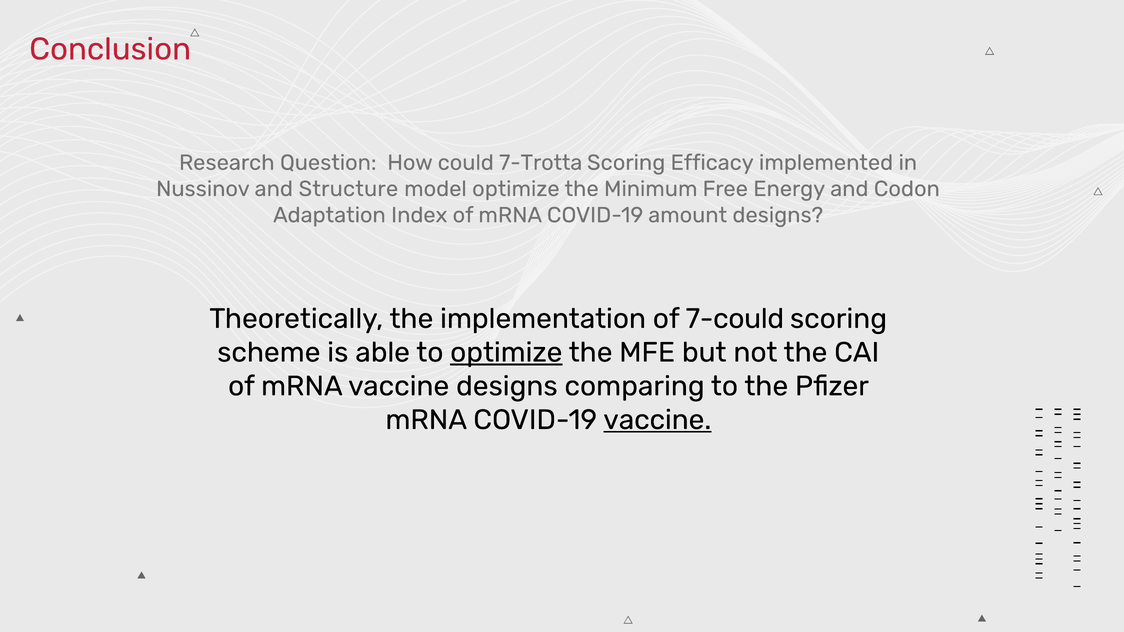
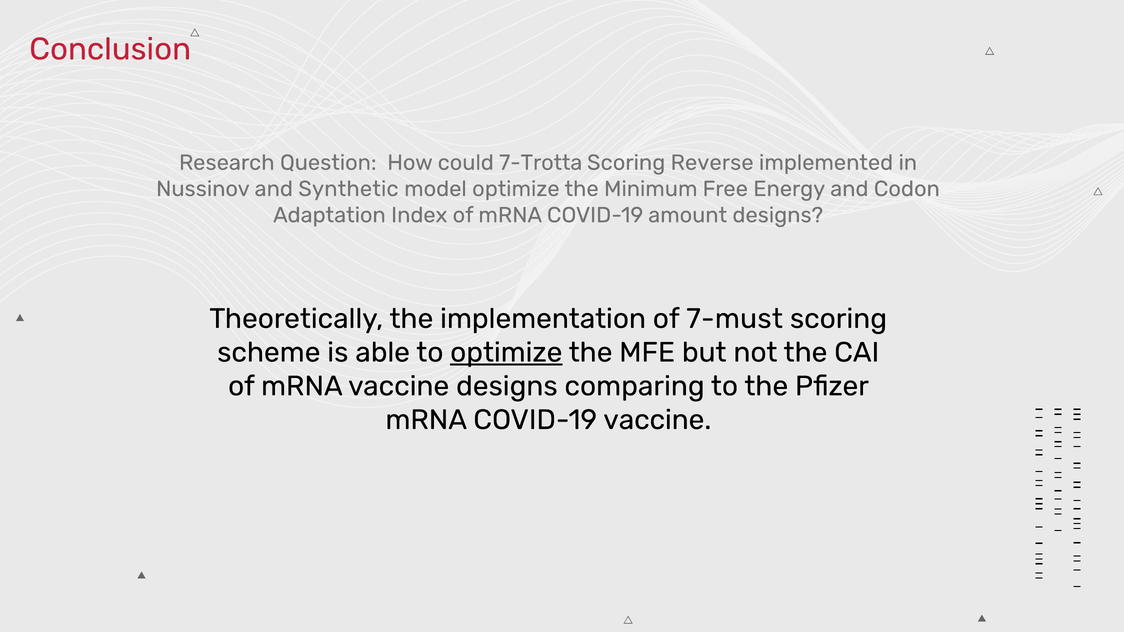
Efficacy: Efficacy -> Reverse
Structure: Structure -> Synthetic
7-could: 7-could -> 7-must
vaccine at (657, 420) underline: present -> none
